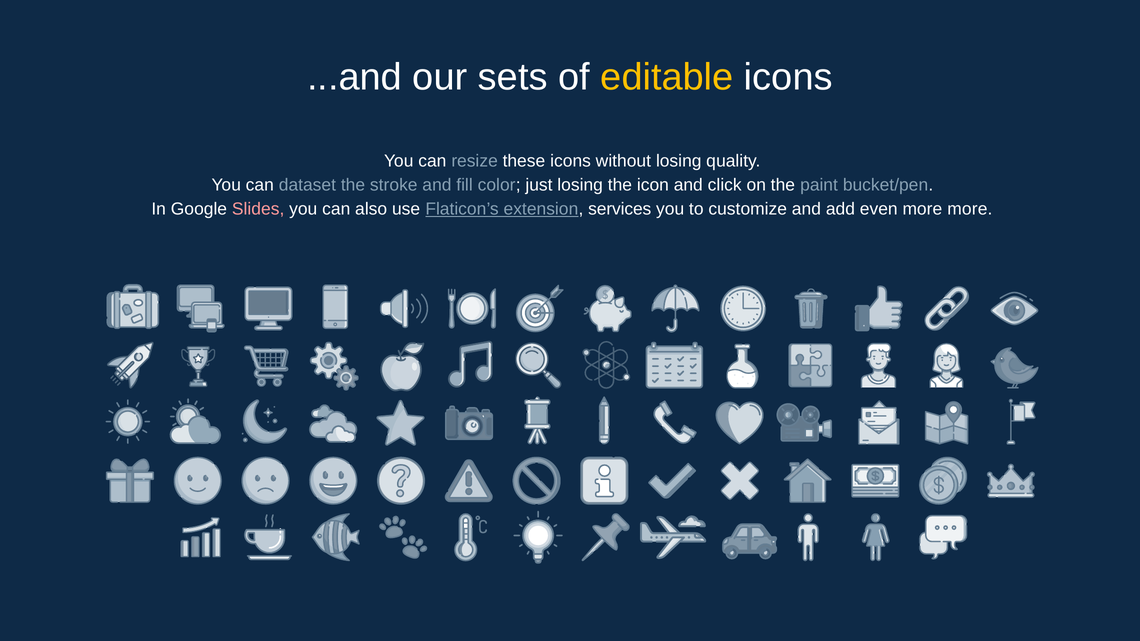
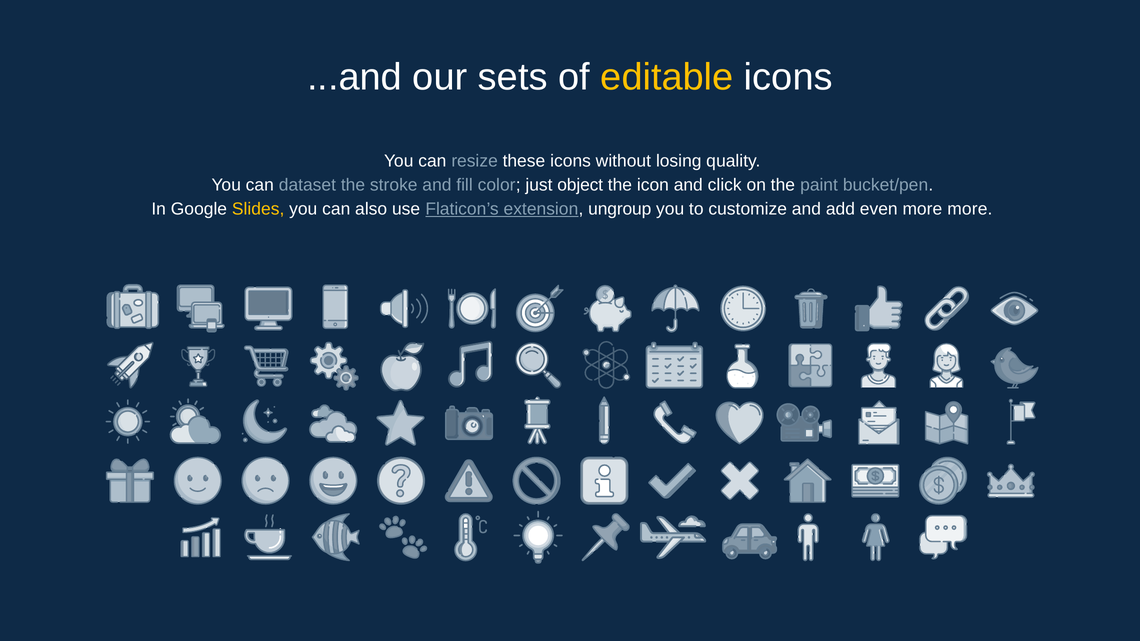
just losing: losing -> object
Slides colour: pink -> yellow
services: services -> ungroup
